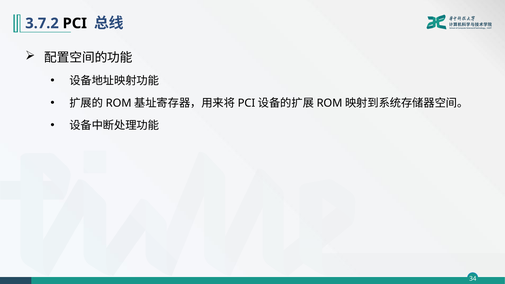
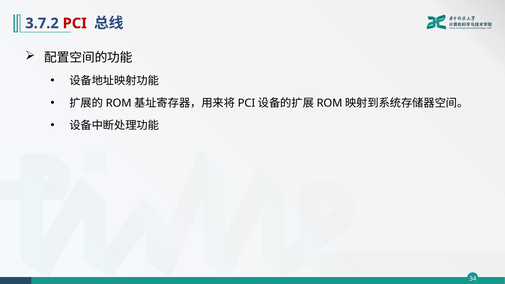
PCI colour: black -> red
